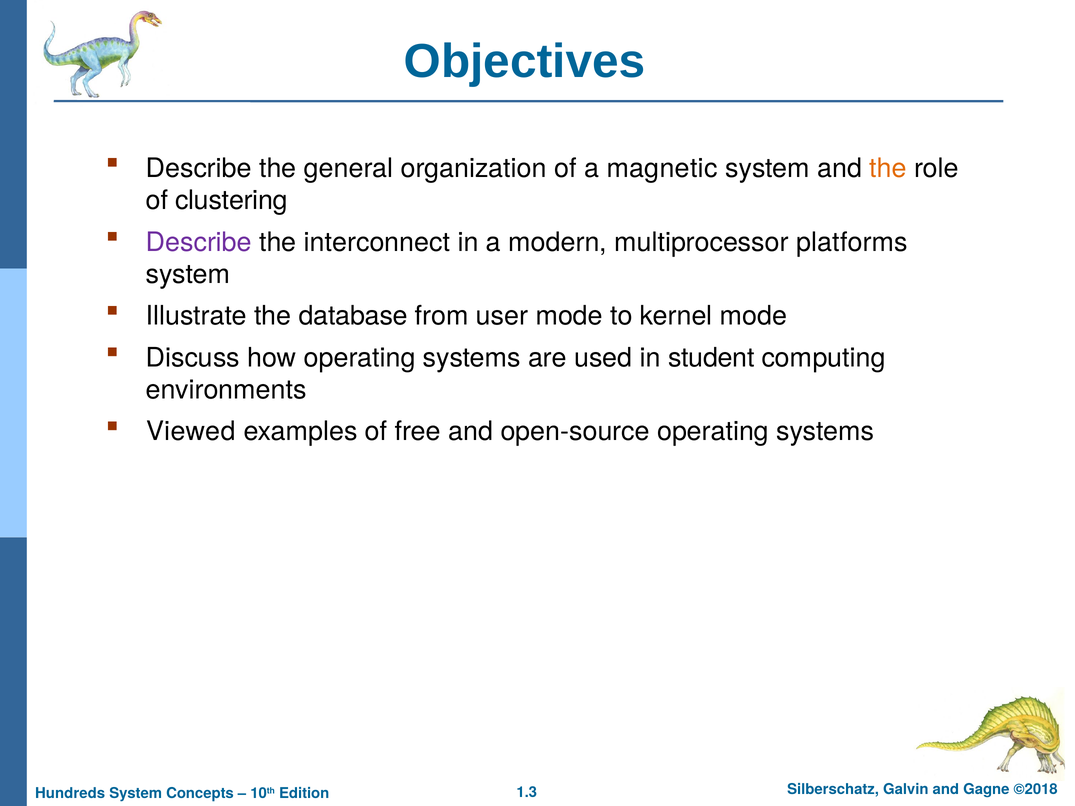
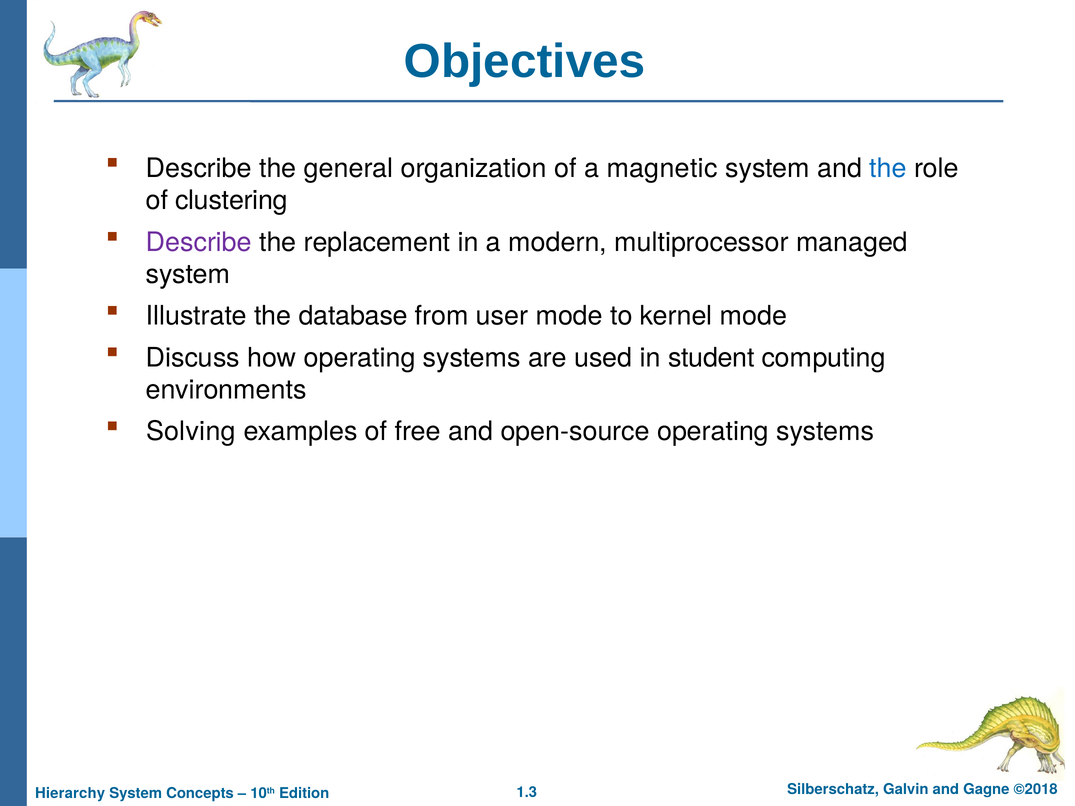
the at (888, 168) colour: orange -> blue
interconnect: interconnect -> replacement
platforms: platforms -> managed
Viewed: Viewed -> Solving
Hundreds: Hundreds -> Hierarchy
